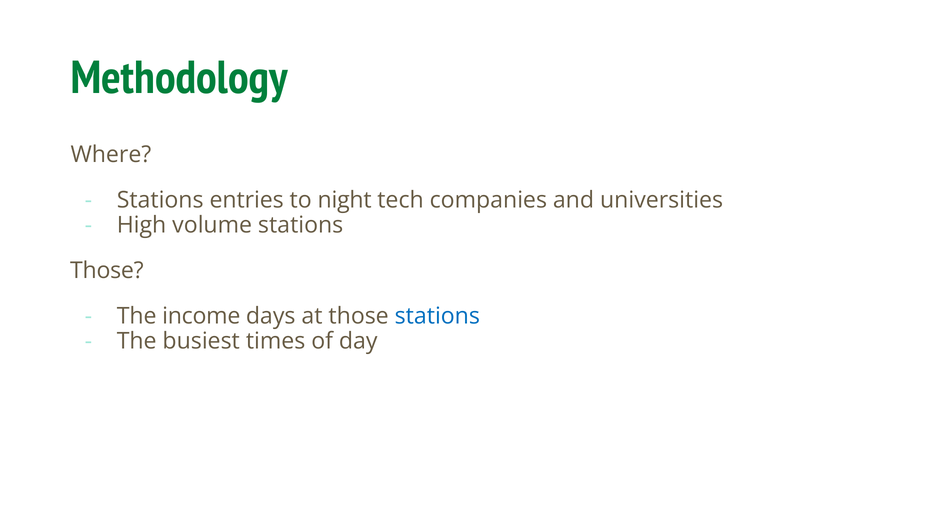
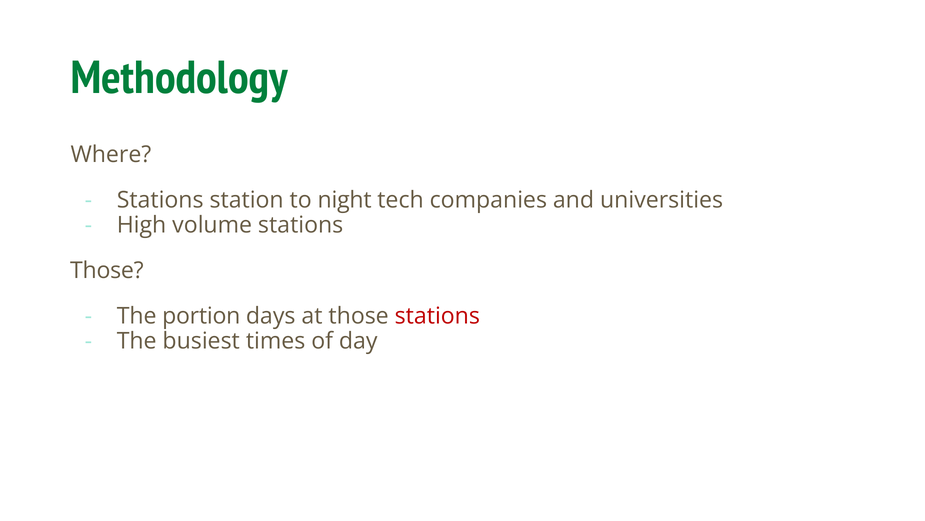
entries: entries -> station
income: income -> portion
stations at (437, 316) colour: blue -> red
